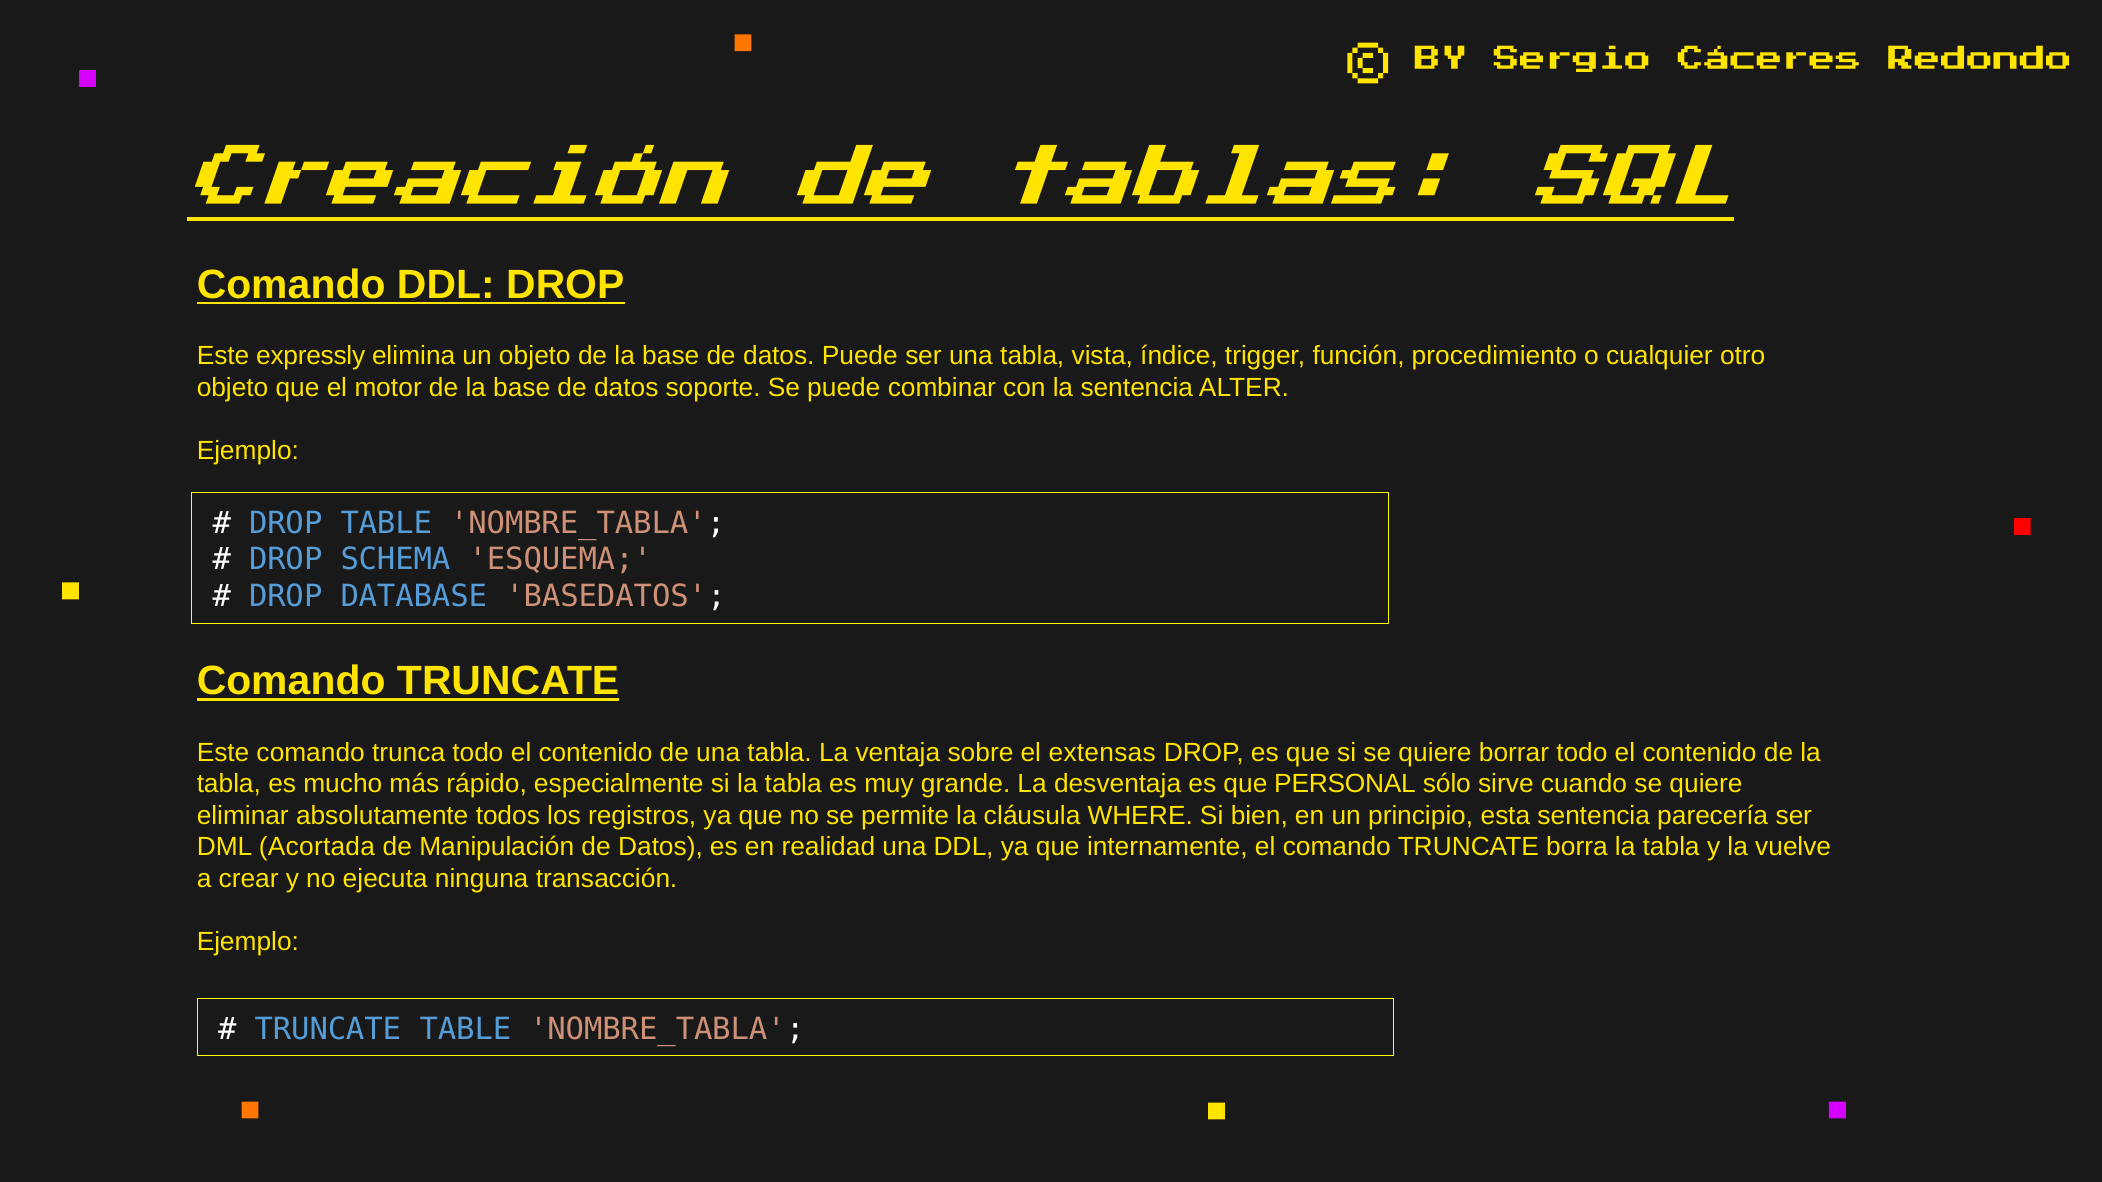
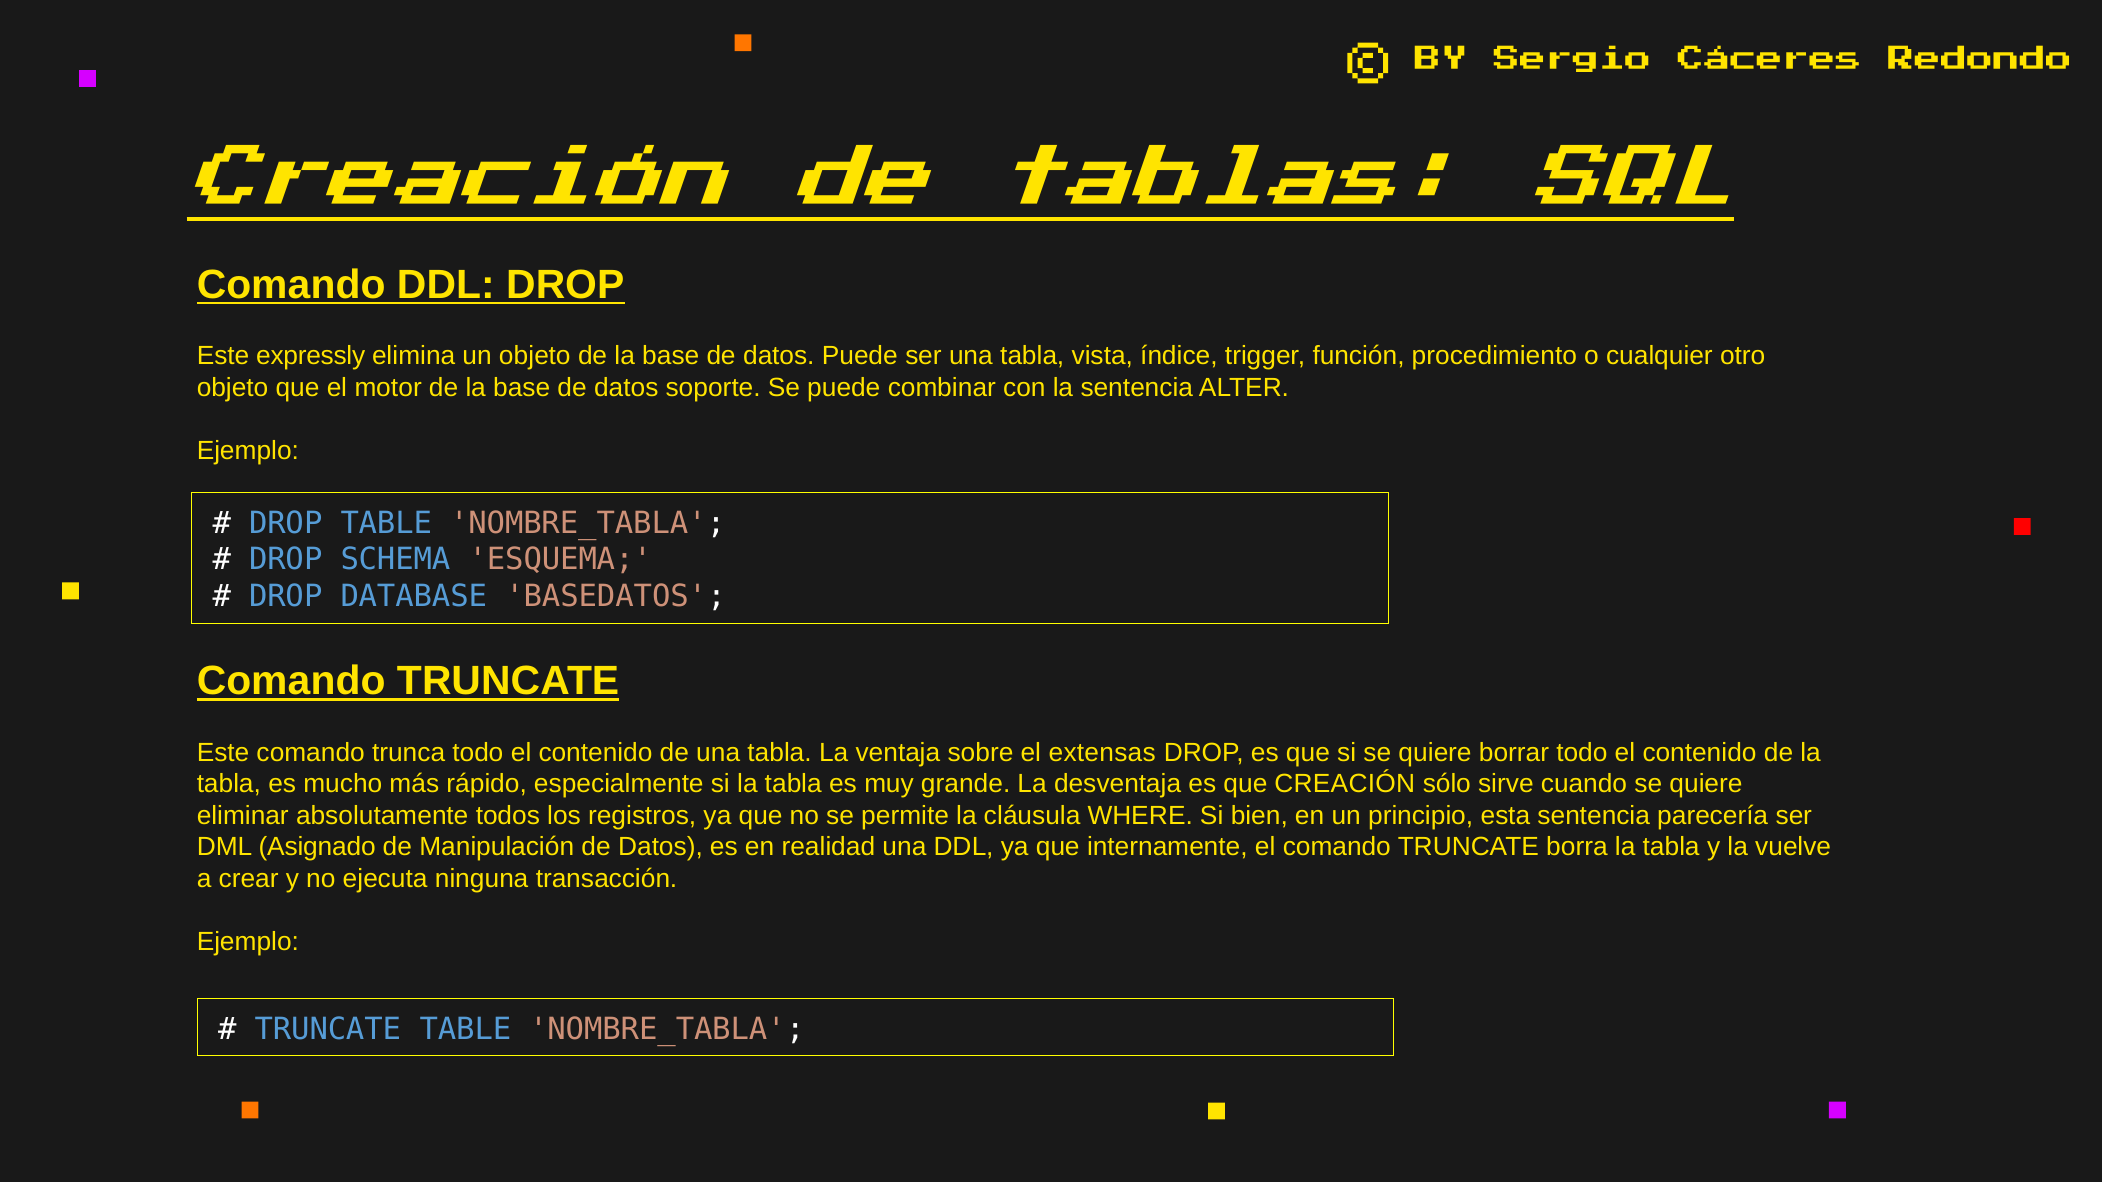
que PERSONAL: PERSONAL -> CREACIÓN
Acortada: Acortada -> Asignado
